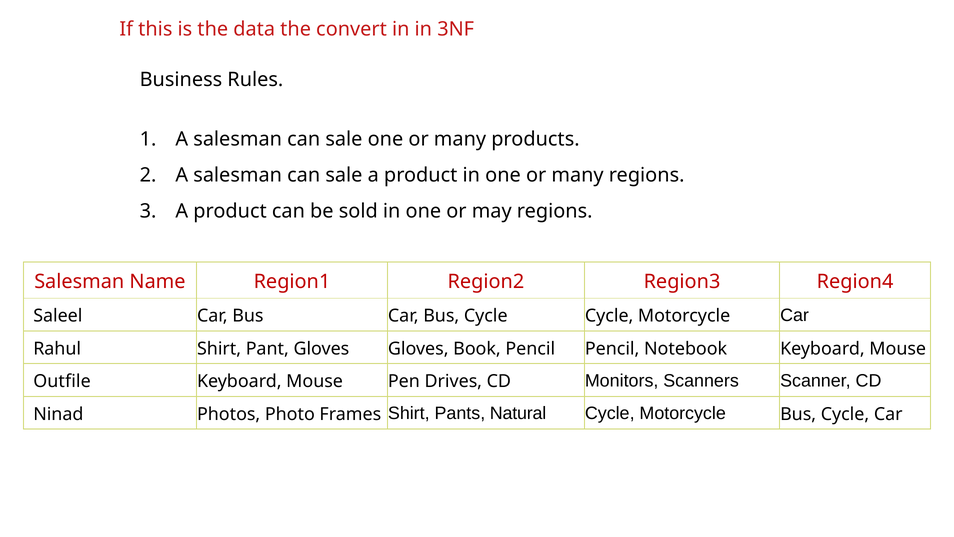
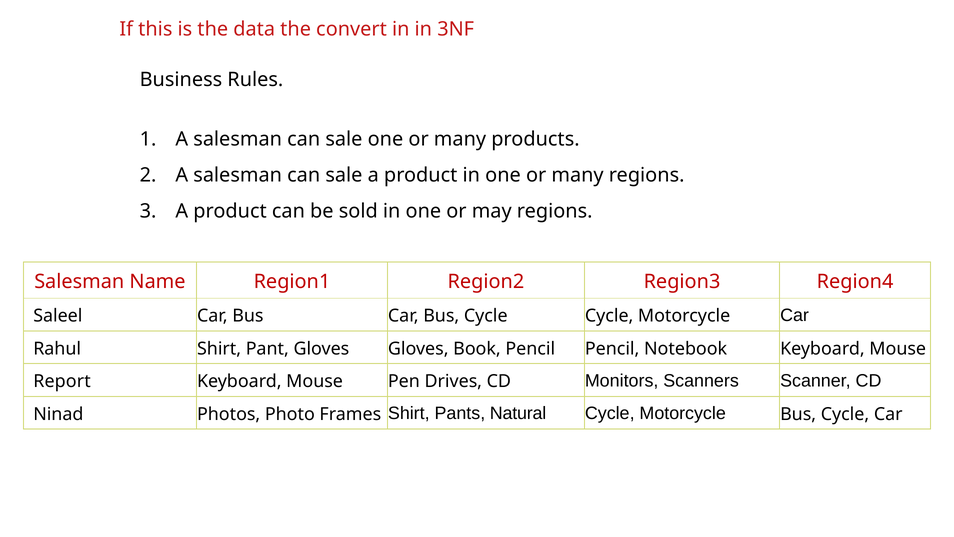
Outfile: Outfile -> Report
